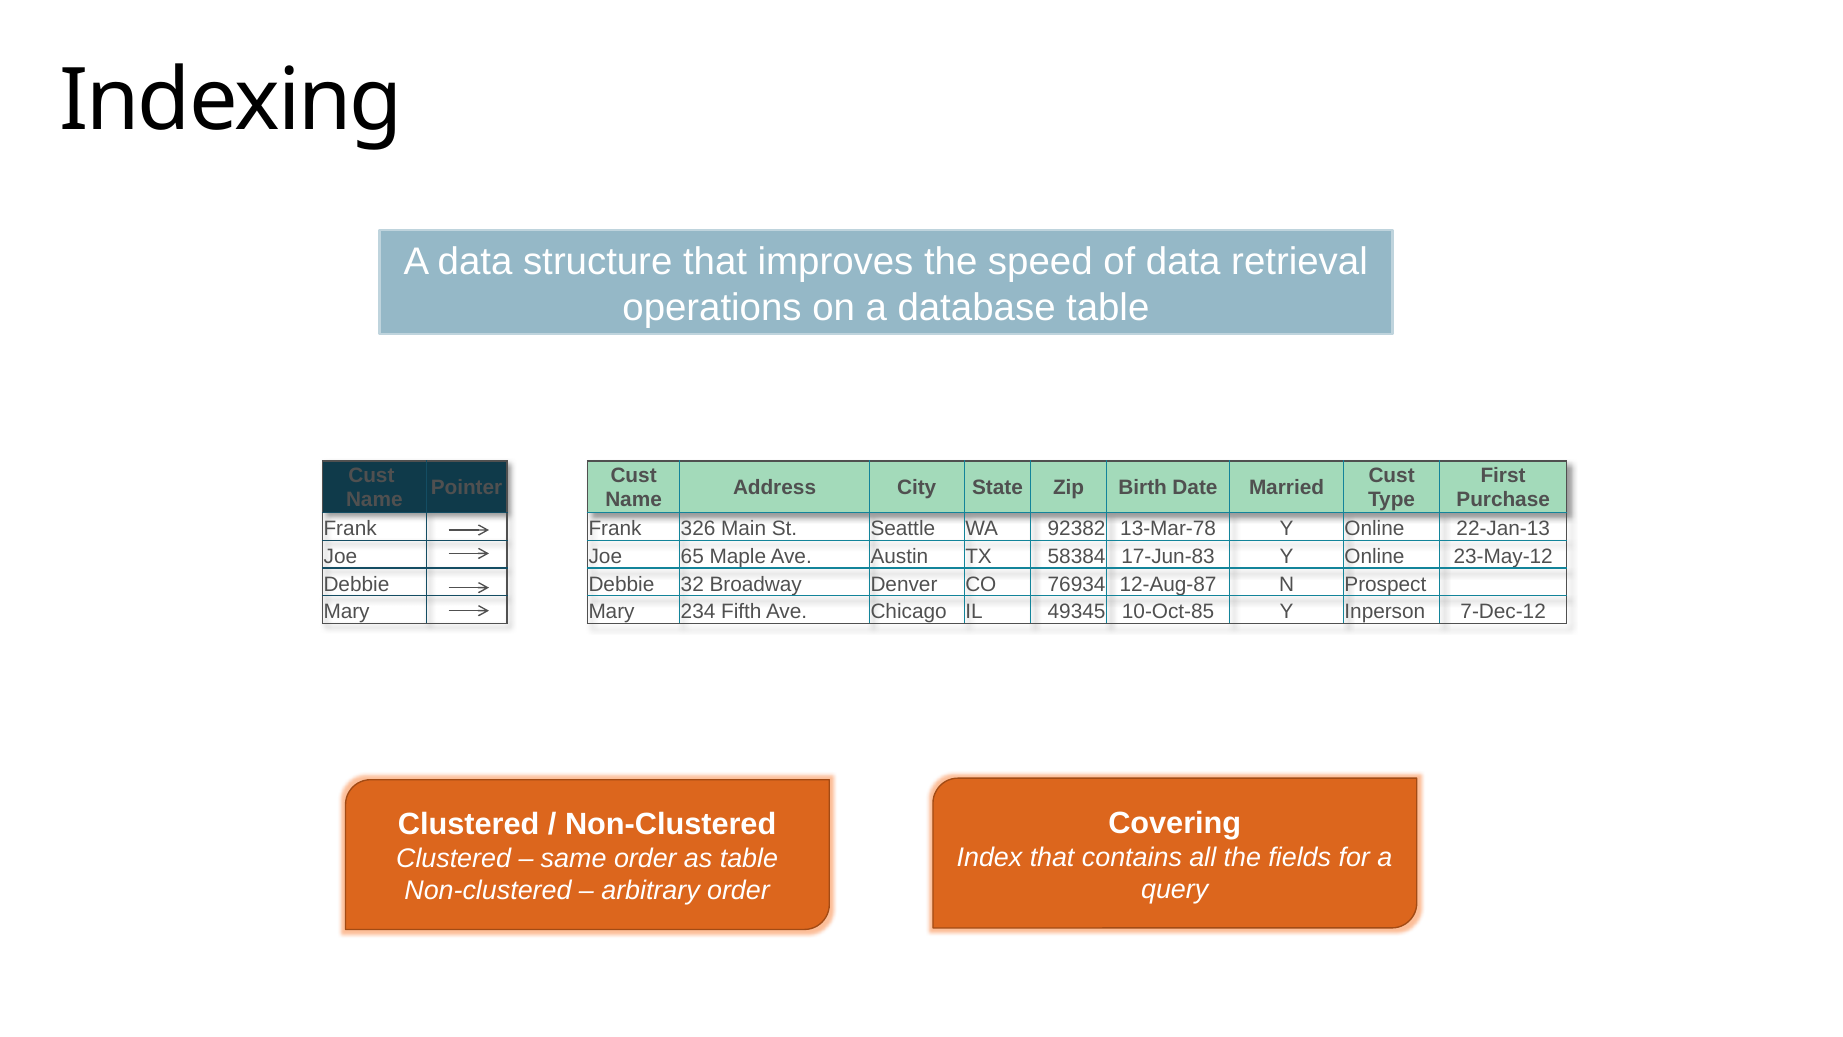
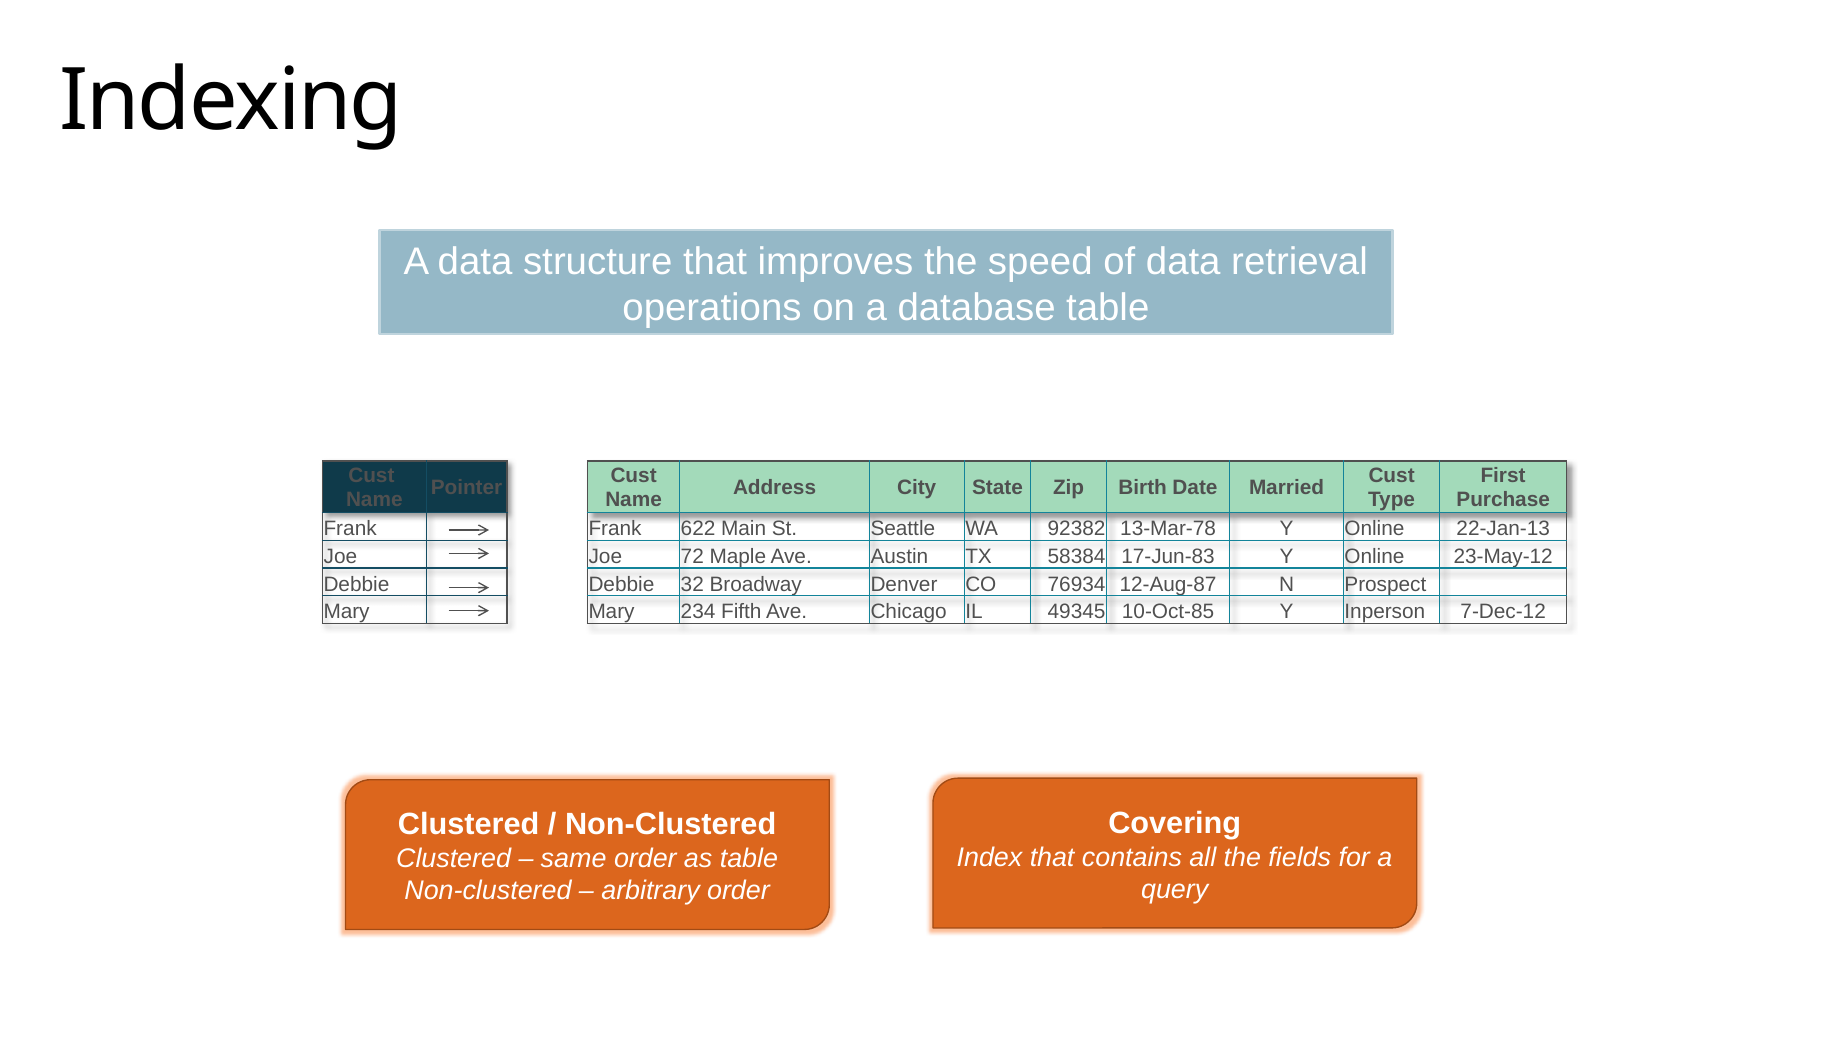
326: 326 -> 622
65: 65 -> 72
